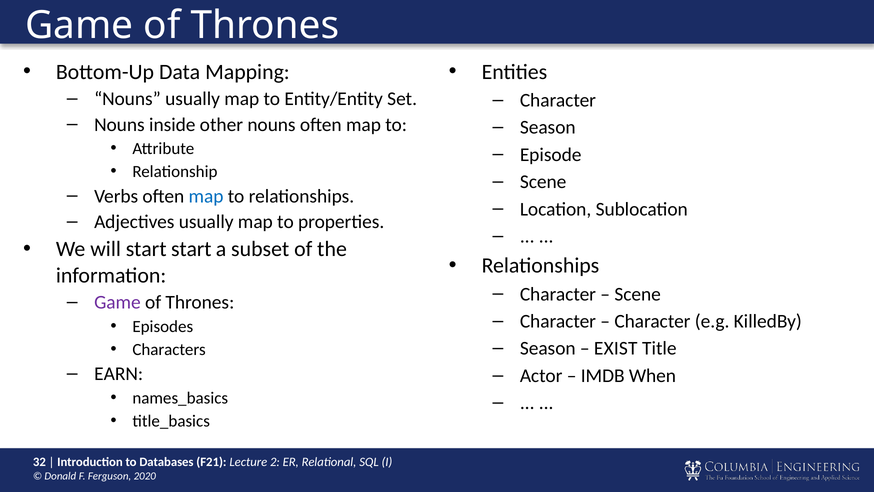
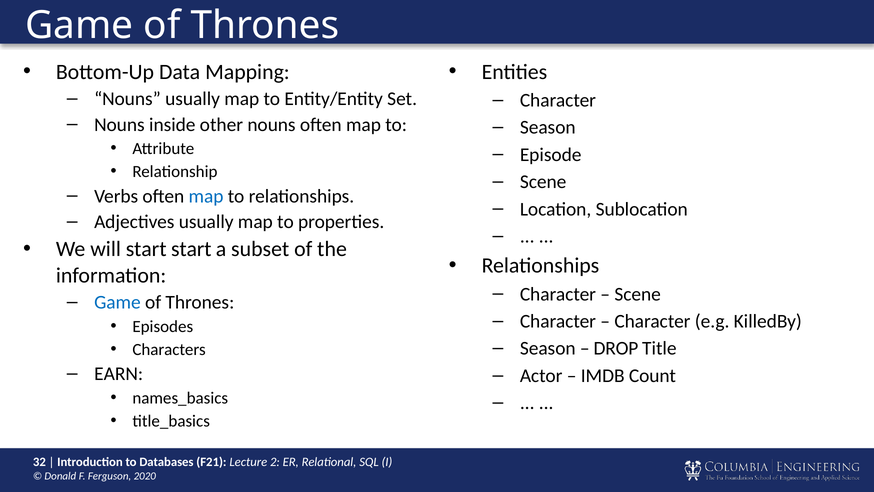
Game at (117, 302) colour: purple -> blue
EXIST: EXIST -> DROP
When: When -> Count
